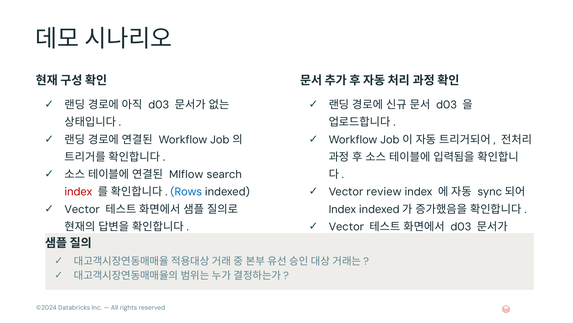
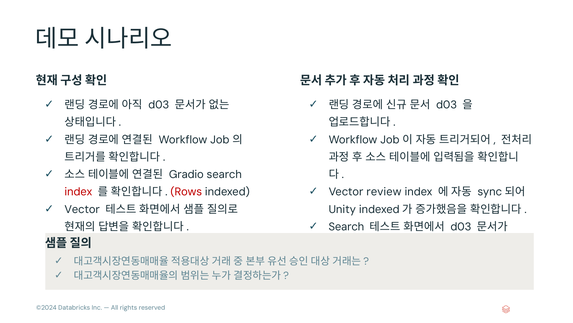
Mlflow: Mlflow -> Gradio
Rows colour: blue -> red
Index at (342, 209): Index -> Unity
Vector at (346, 226): Vector -> Search
